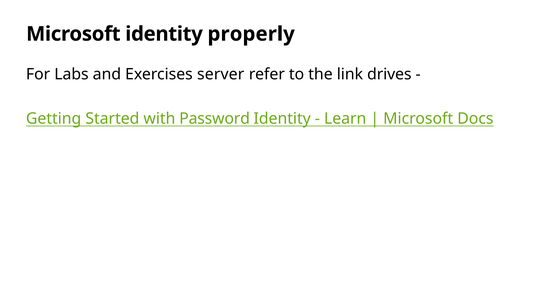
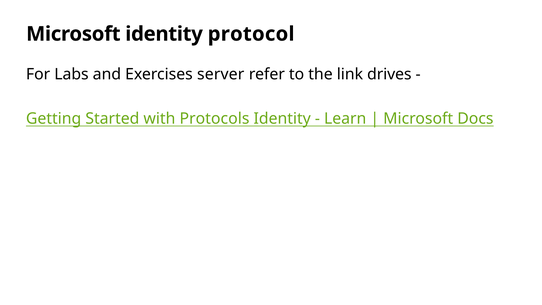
properly: properly -> protocol
Password: Password -> Protocols
